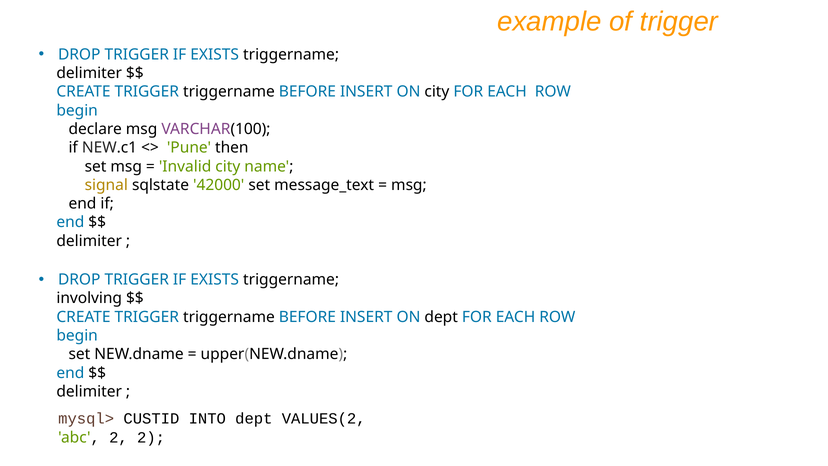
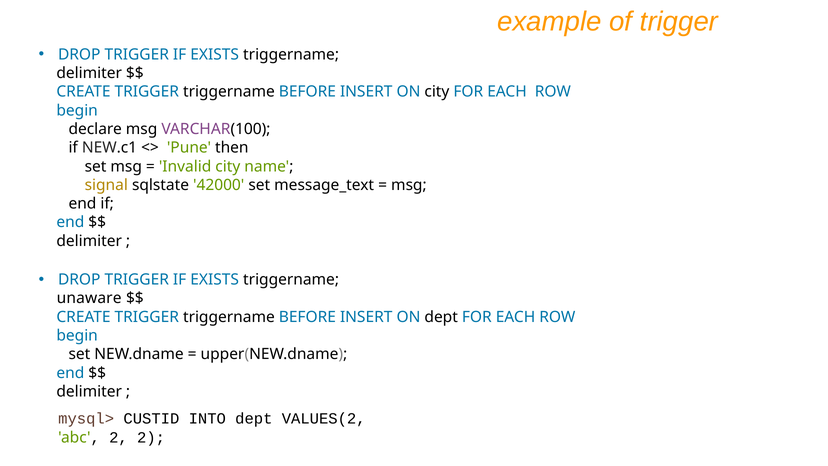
involving: involving -> unaware
